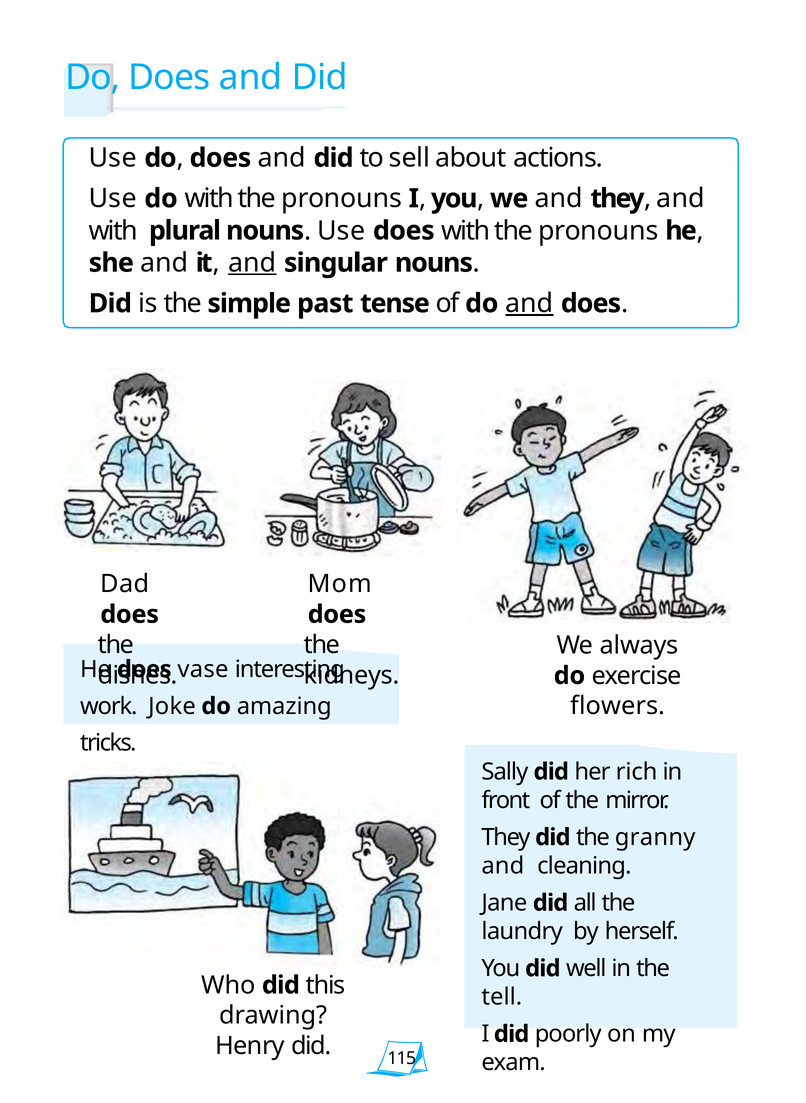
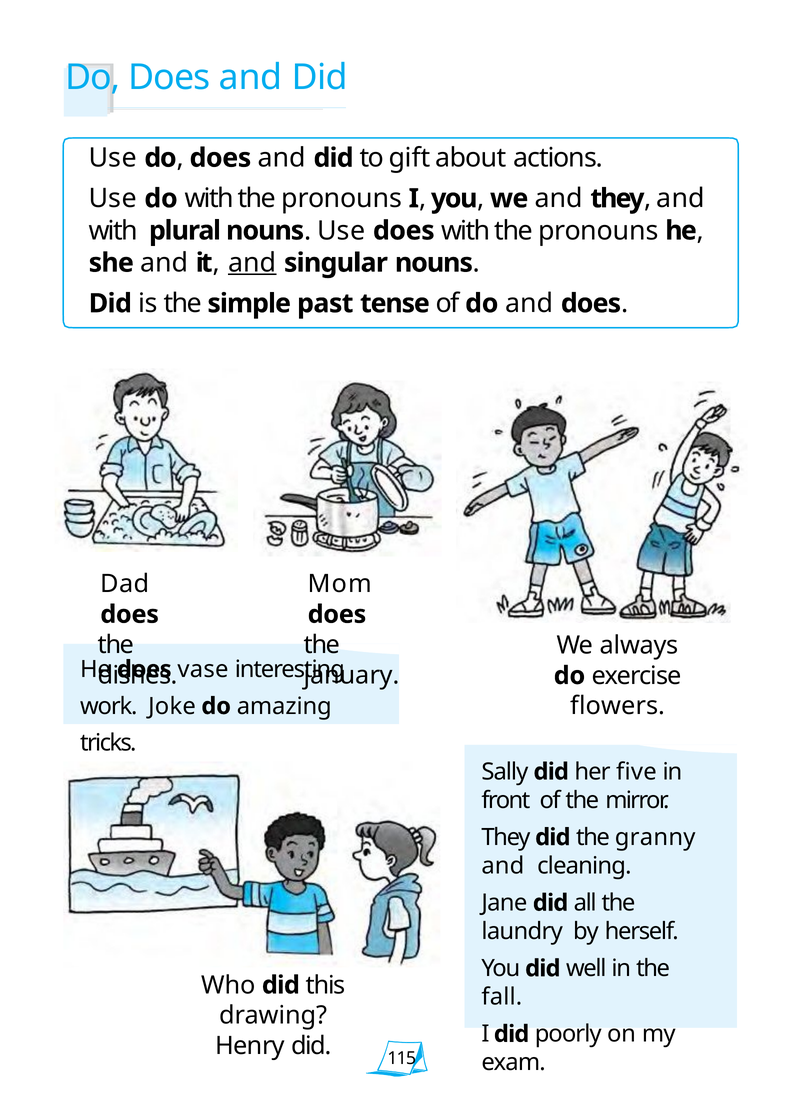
sell: sell -> gift
and at (529, 303) underline: present -> none
kidneys: kidneys -> january
rich: rich -> five
tell: tell -> fall
